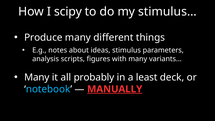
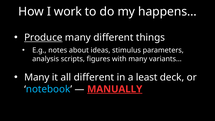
scipy: scipy -> work
stimulus…: stimulus… -> happens…
Produce underline: none -> present
all probably: probably -> different
